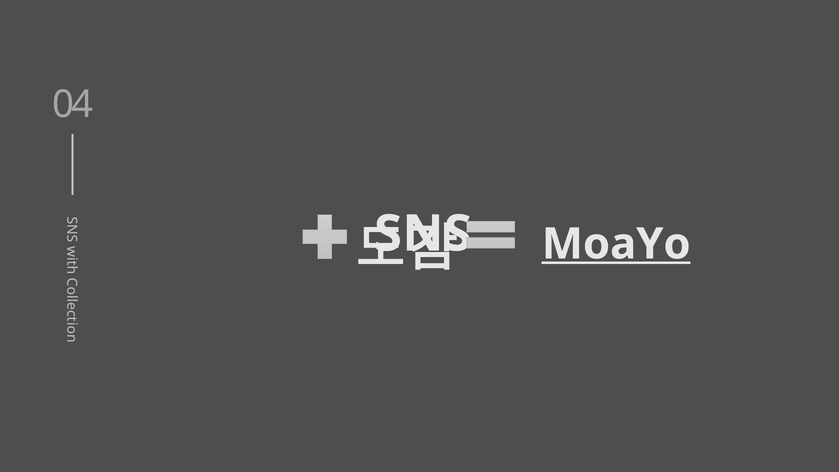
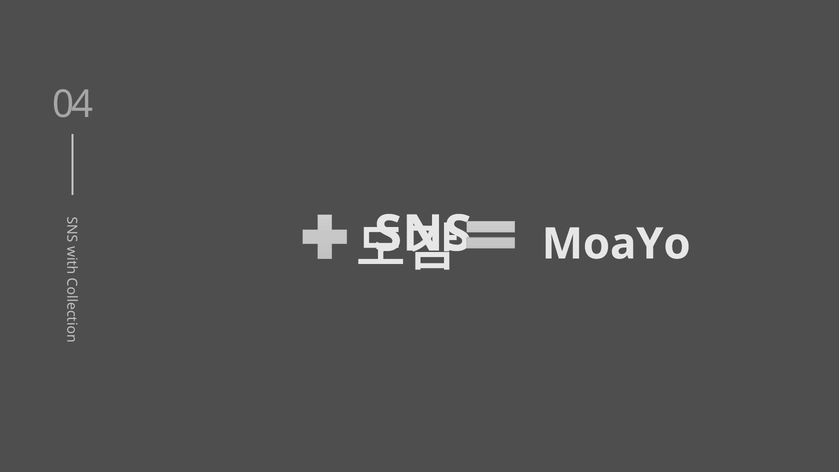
MoaYo underline: present -> none
